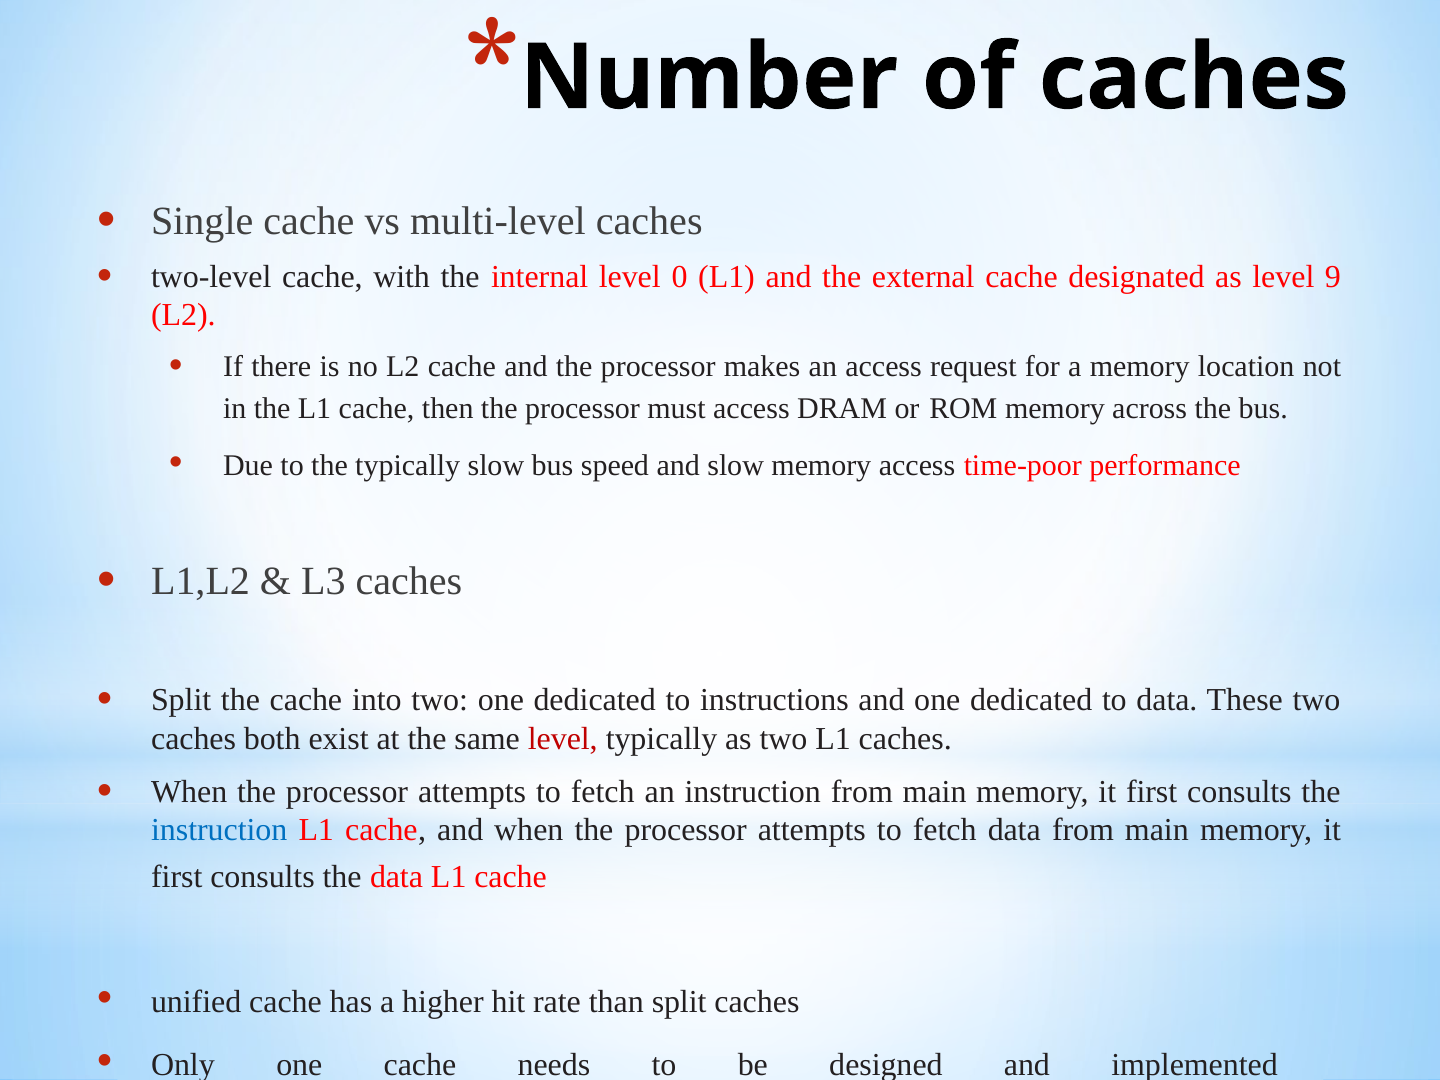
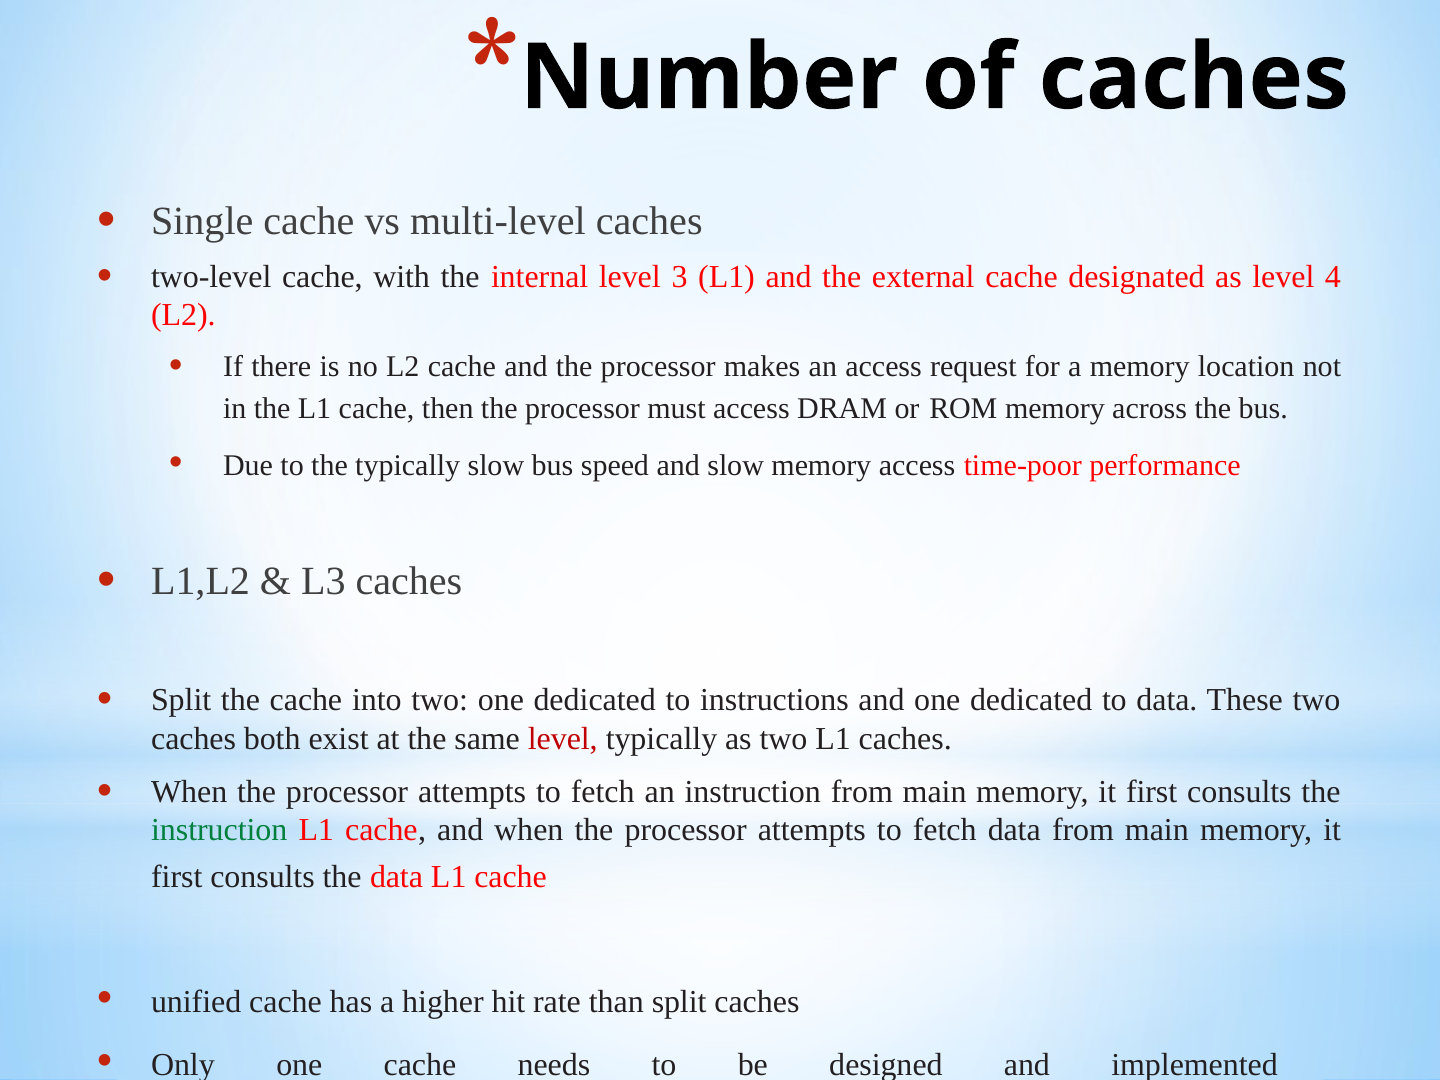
0: 0 -> 3
9: 9 -> 4
instruction at (219, 830) colour: blue -> green
